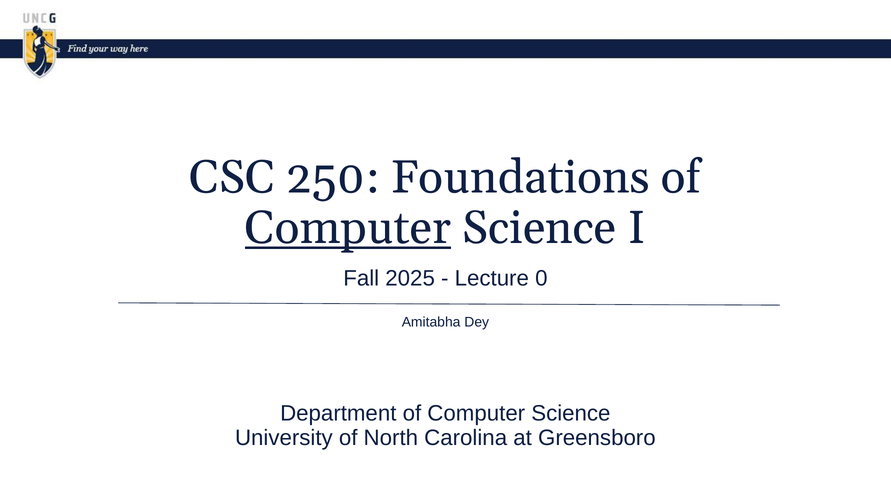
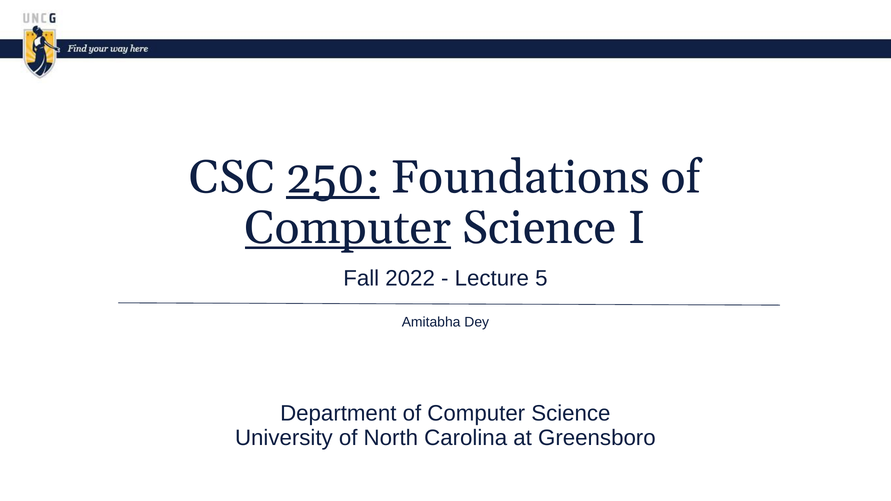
250 underline: none -> present
2025: 2025 -> 2022
0: 0 -> 5
